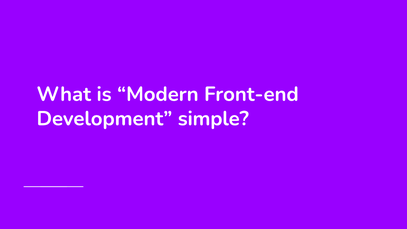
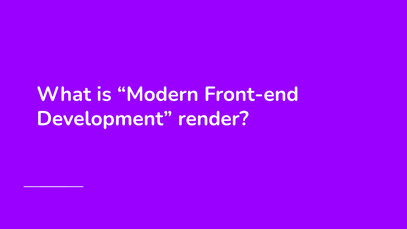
simple: simple -> render
